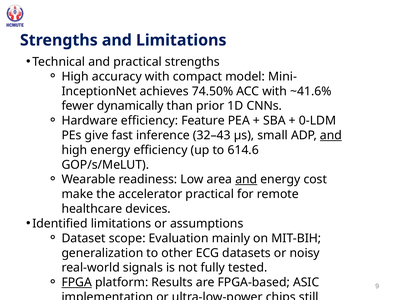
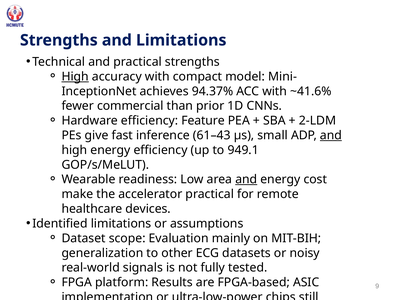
High at (75, 76) underline: none -> present
74.50%: 74.50% -> 94.37%
dynamically: dynamically -> commercial
0-LDM: 0-LDM -> 2-LDM
32–43: 32–43 -> 61–43
614.6: 614.6 -> 949.1
FPGA underline: present -> none
